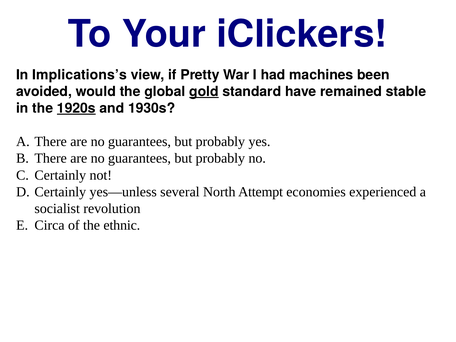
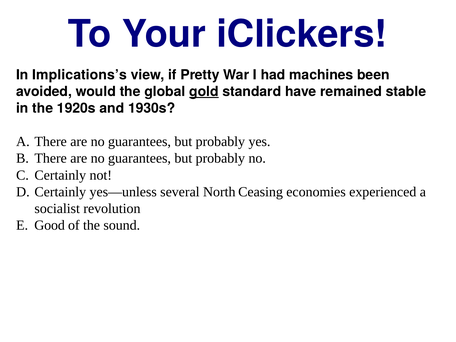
1920s underline: present -> none
Attempt: Attempt -> Ceasing
Circa: Circa -> Good
ethnic: ethnic -> sound
